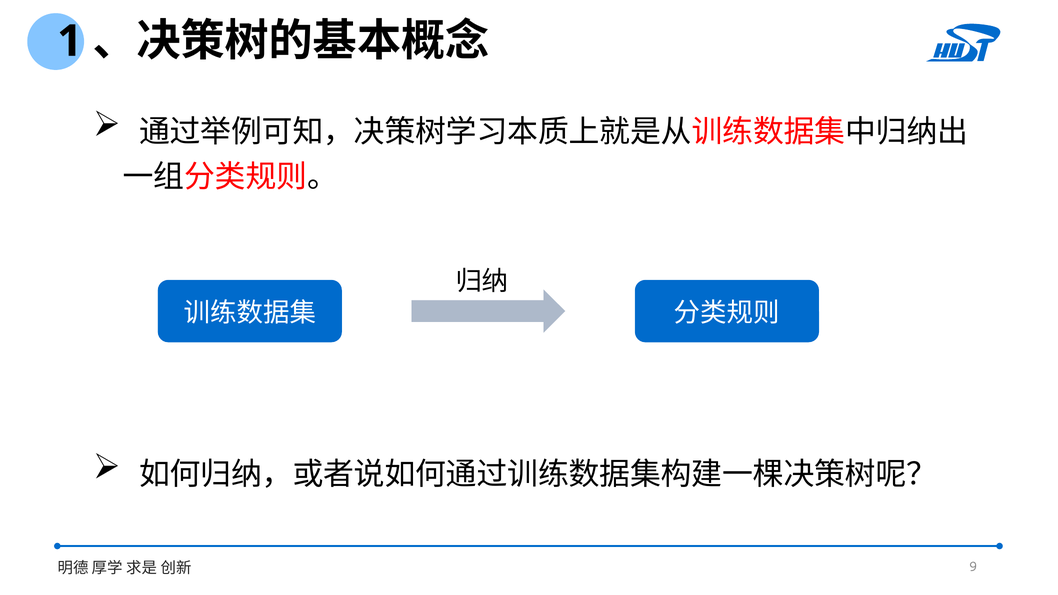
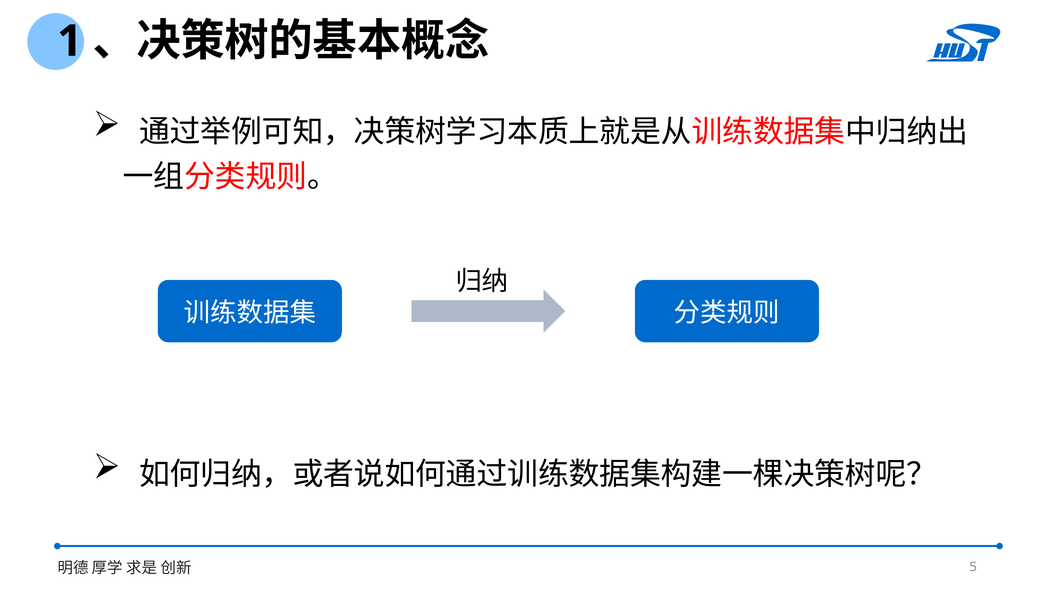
9: 9 -> 5
